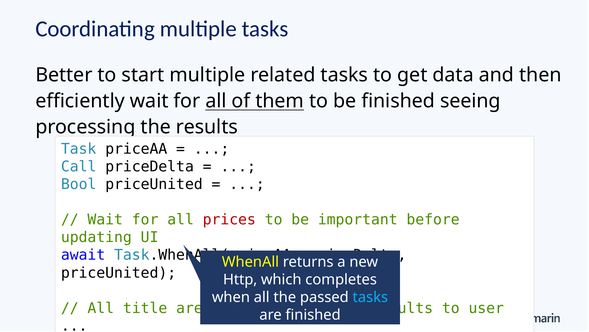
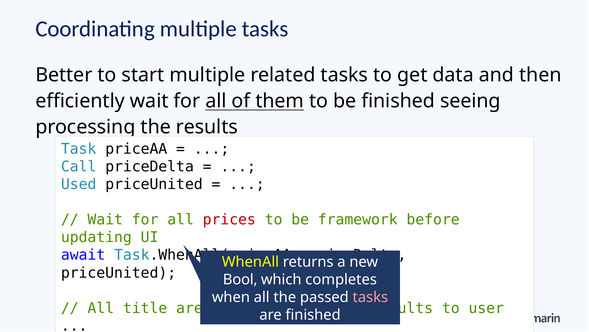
Bool: Bool -> Used
important: important -> framework
Http: Http -> Bool
tasks at (370, 297) colour: light blue -> pink
